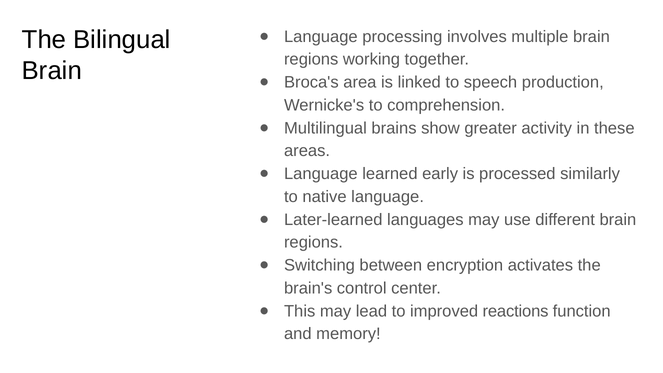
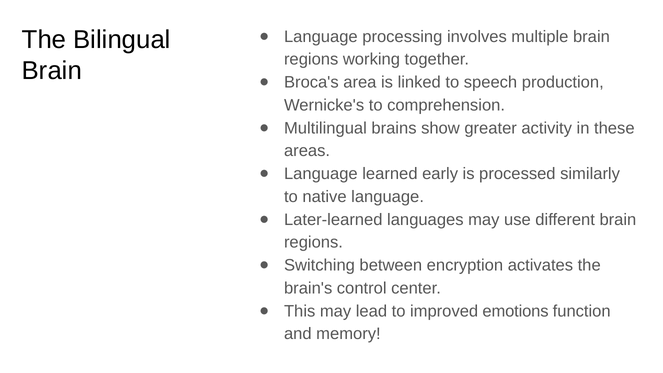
reactions: reactions -> emotions
